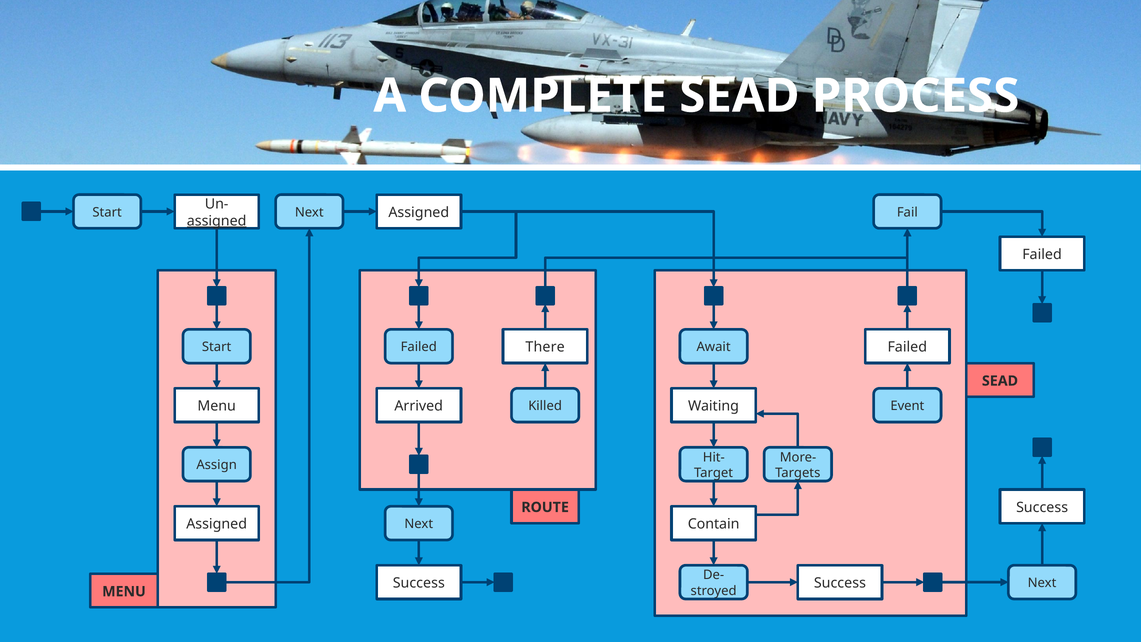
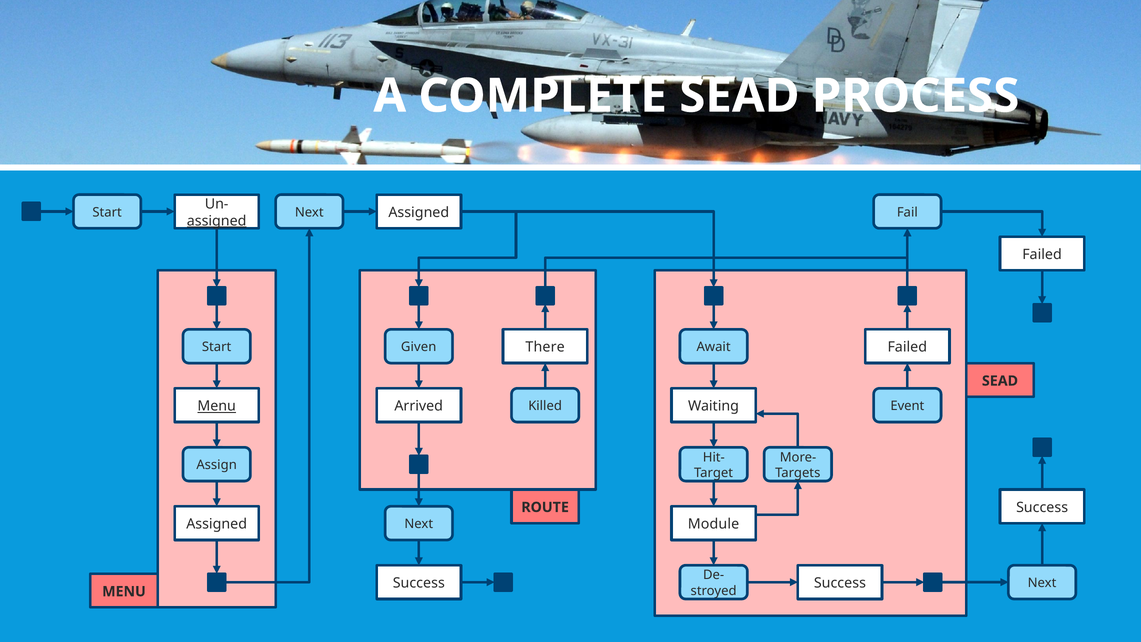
Failed at (419, 347): Failed -> Given
Menu at (217, 406) underline: none -> present
Contain: Contain -> Module
